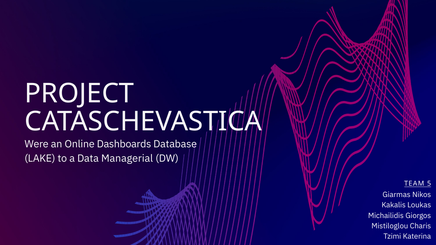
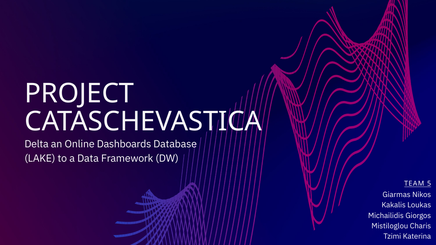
Were: Were -> Delta
Managerial: Managerial -> Framework
